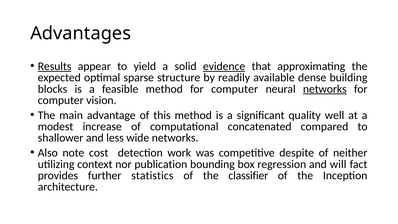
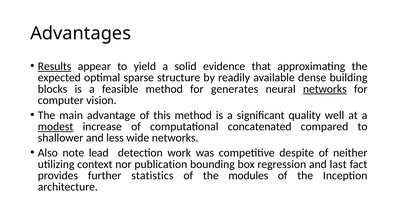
evidence underline: present -> none
method for computer: computer -> generates
modest underline: none -> present
cost: cost -> lead
will: will -> last
classifier: classifier -> modules
